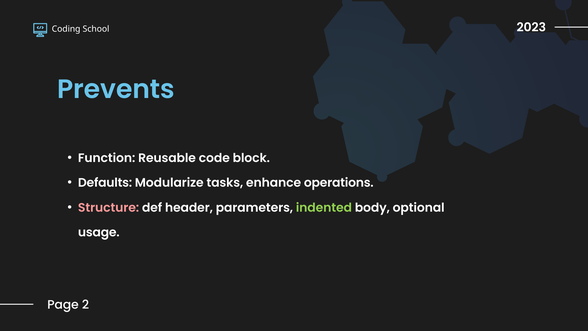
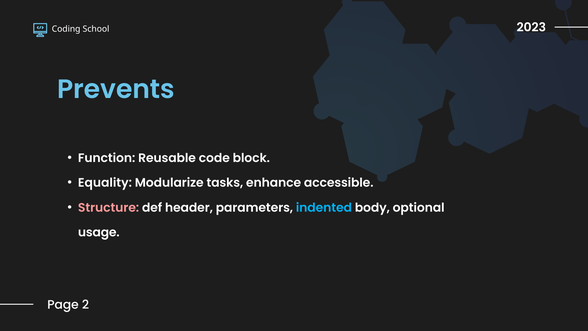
Defaults: Defaults -> Equality
operations: operations -> accessible
indented colour: light green -> light blue
